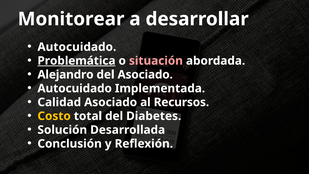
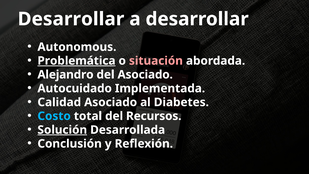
Monitorear at (71, 19): Monitorear -> Desarrollar
Autocuidado at (77, 47): Autocuidado -> Autonomous
Recursos: Recursos -> Diabetes
Costo colour: yellow -> light blue
Diabetes: Diabetes -> Recursos
Solución underline: none -> present
